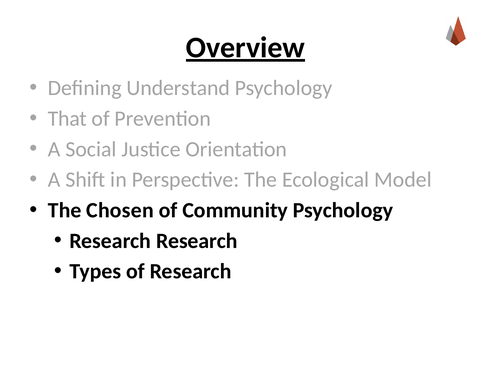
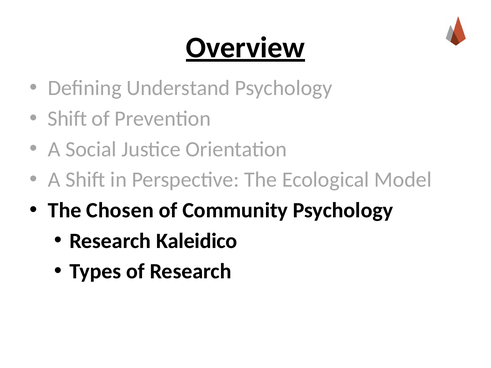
That at (67, 119): That -> Shift
Research Research: Research -> Kaleidico
